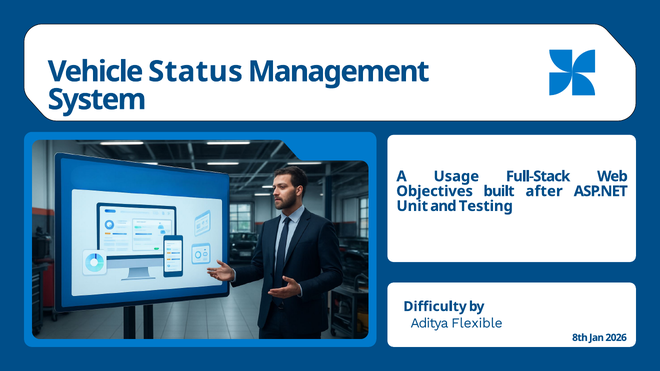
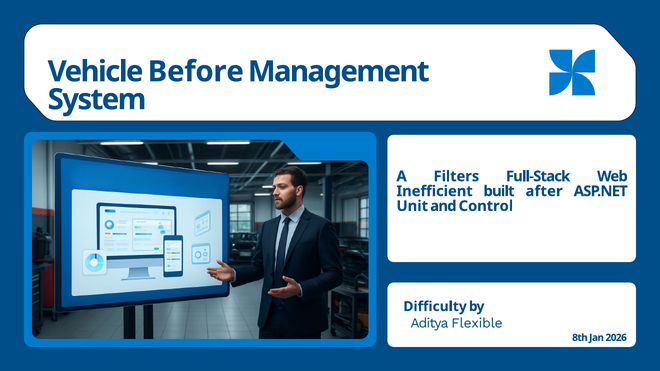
Status: Status -> Before
Usage: Usage -> Filters
Objectives: Objectives -> Inefficient
Testing: Testing -> Control
